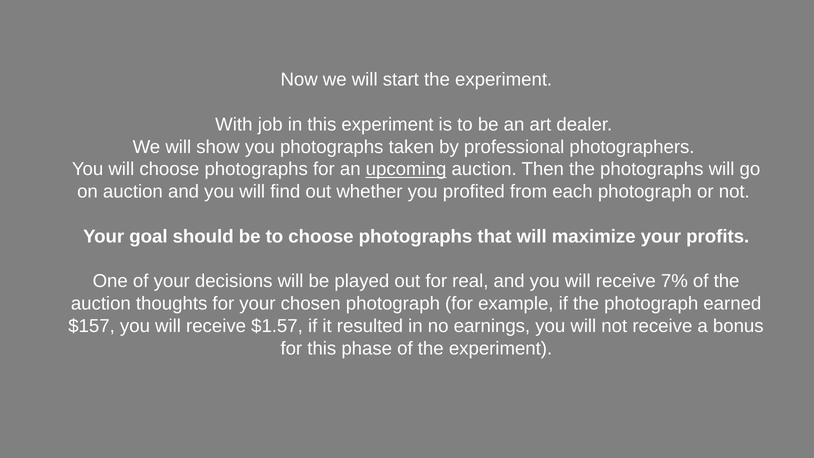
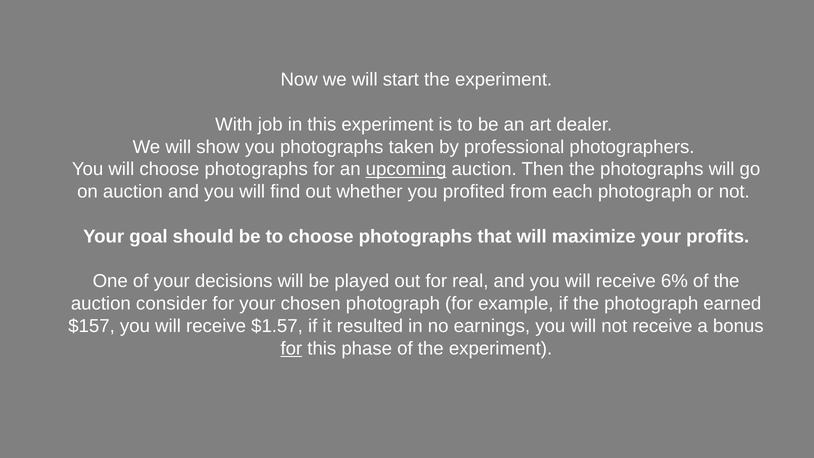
7%: 7% -> 6%
thoughts: thoughts -> consider
for at (291, 348) underline: none -> present
